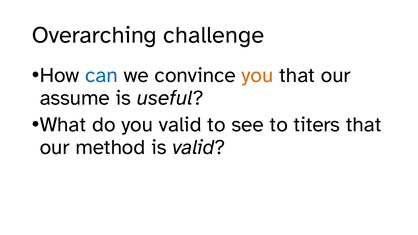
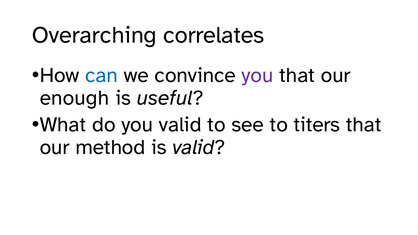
challenge: challenge -> correlates
you at (258, 75) colour: orange -> purple
assume: assume -> enough
